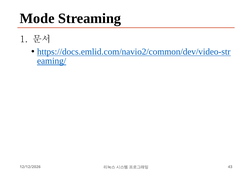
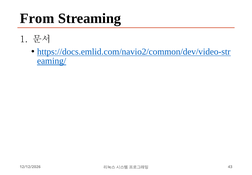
Mode: Mode -> From
